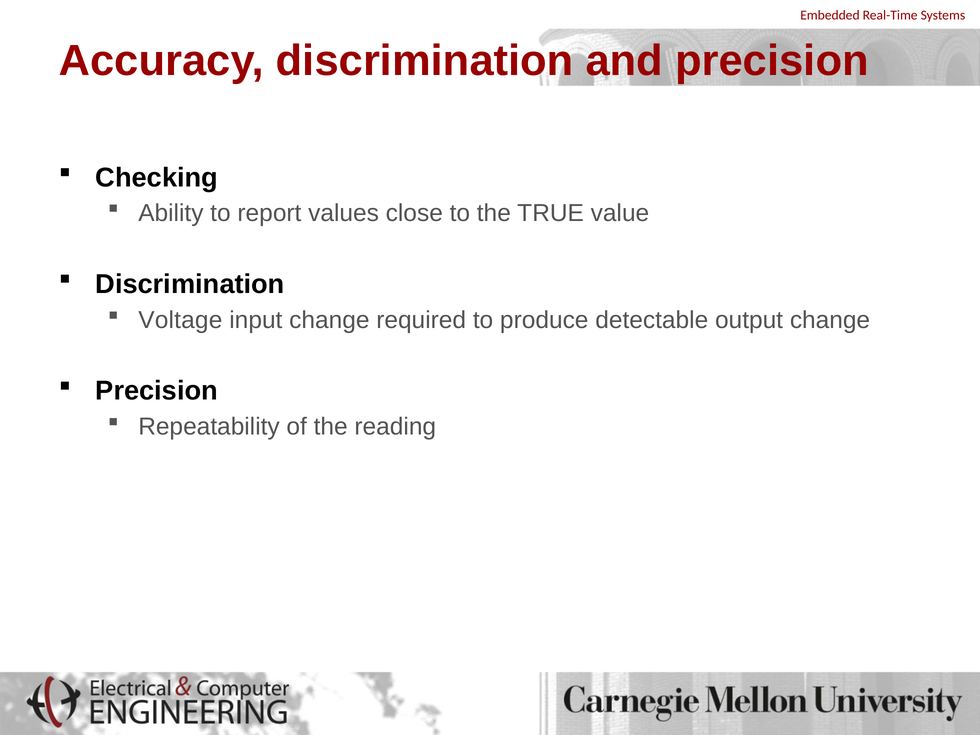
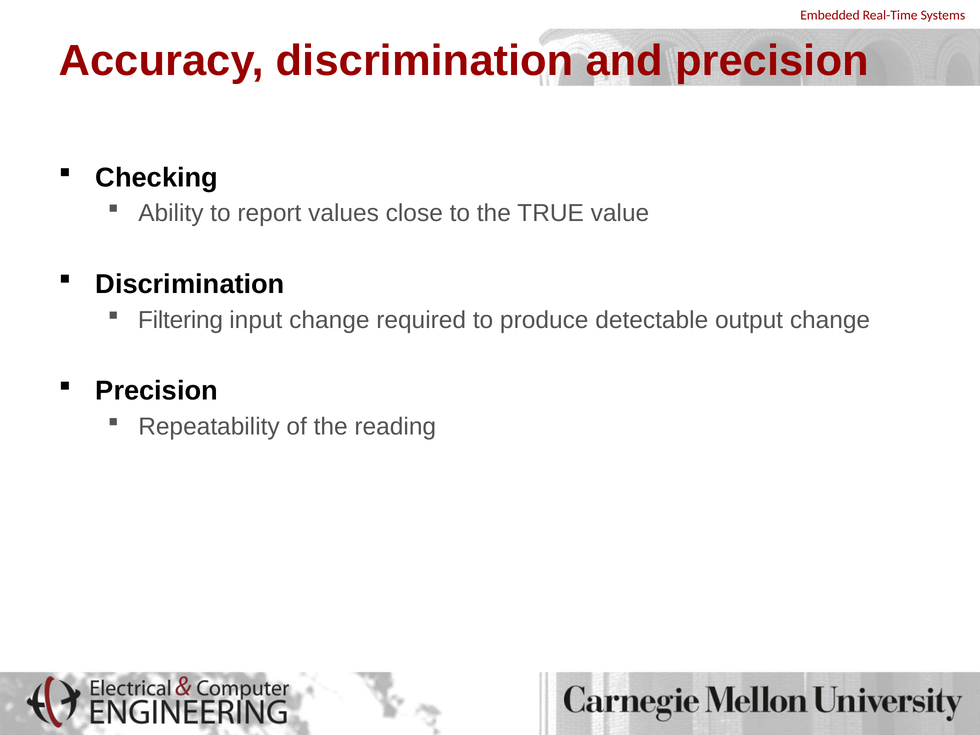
Voltage: Voltage -> Filtering
